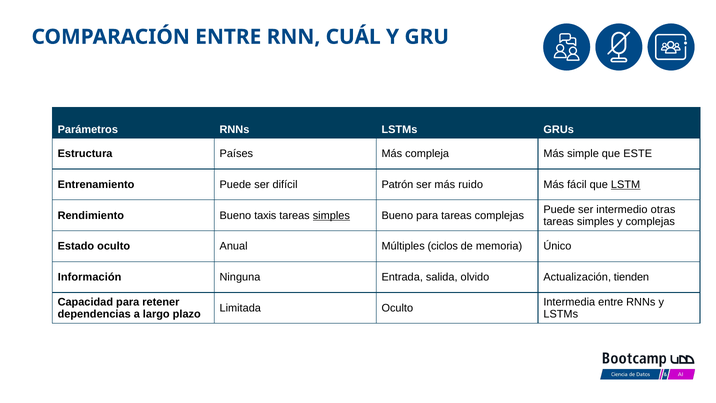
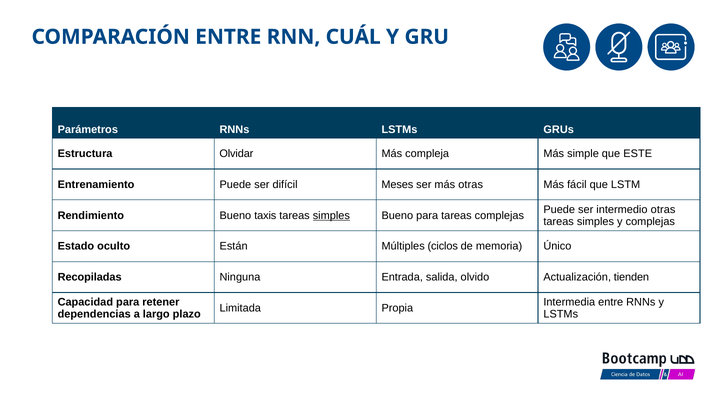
Países: Países -> Olvidar
Patrón: Patrón -> Meses
más ruido: ruido -> otras
LSTM underline: present -> none
Anual: Anual -> Están
Información: Información -> Recopiladas
Limitada Oculto: Oculto -> Propia
